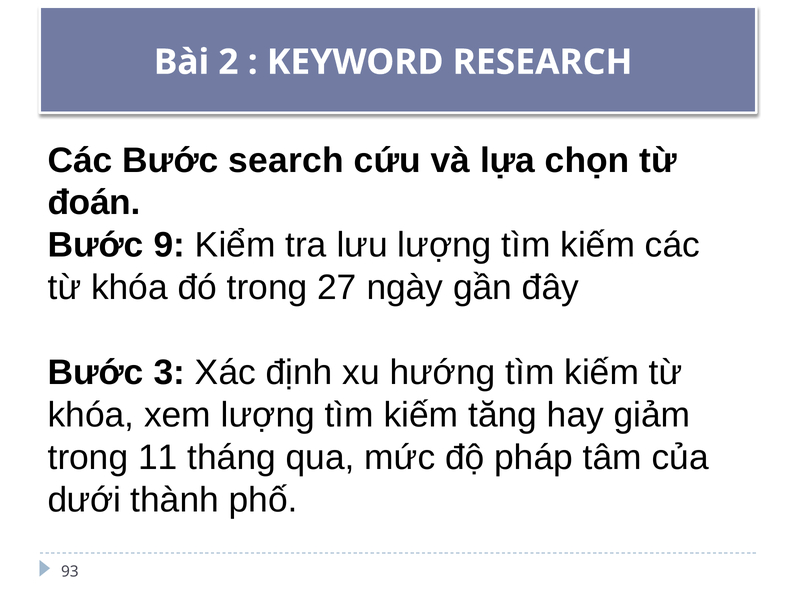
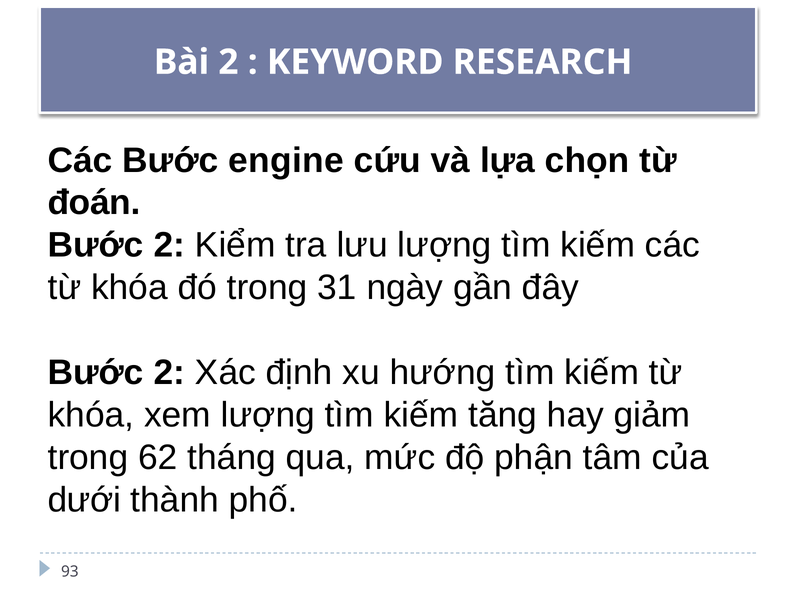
search: search -> engine
9 at (169, 245): 9 -> 2
27: 27 -> 31
3 at (169, 373): 3 -> 2
11: 11 -> 62
pháp: pháp -> phận
